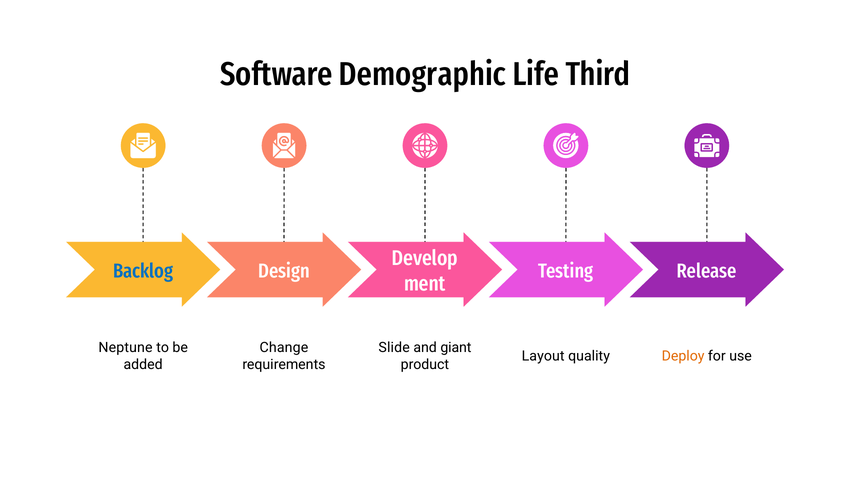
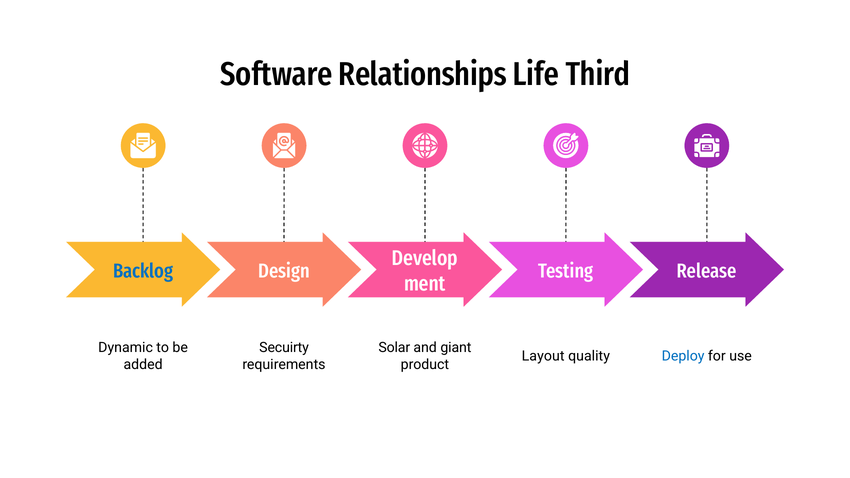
Demographic: Demographic -> Relationships
Neptune: Neptune -> Dynamic
Change: Change -> Secuirty
Slide: Slide -> Solar
Deploy colour: orange -> blue
